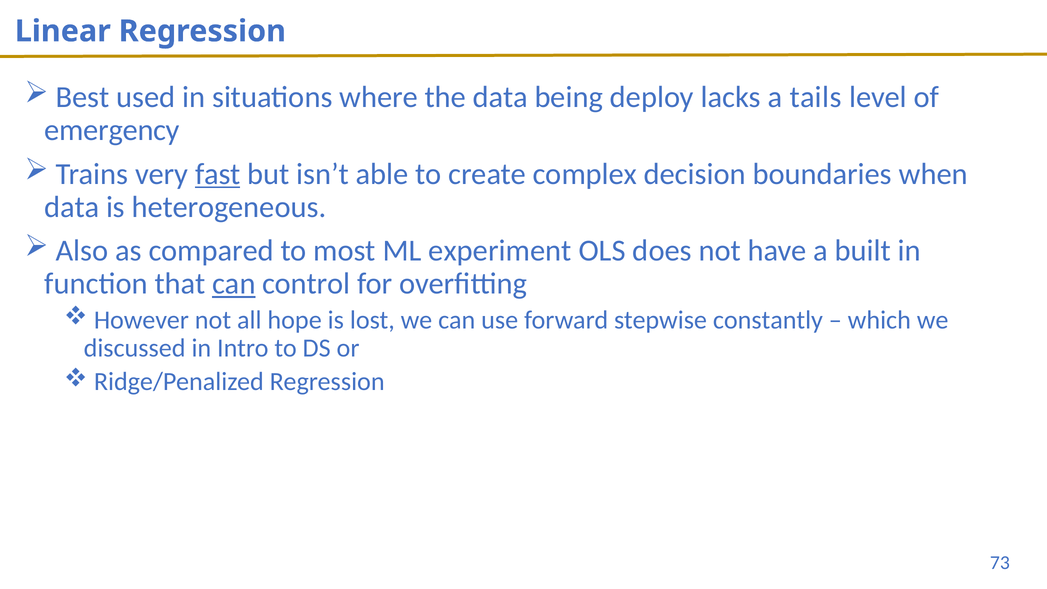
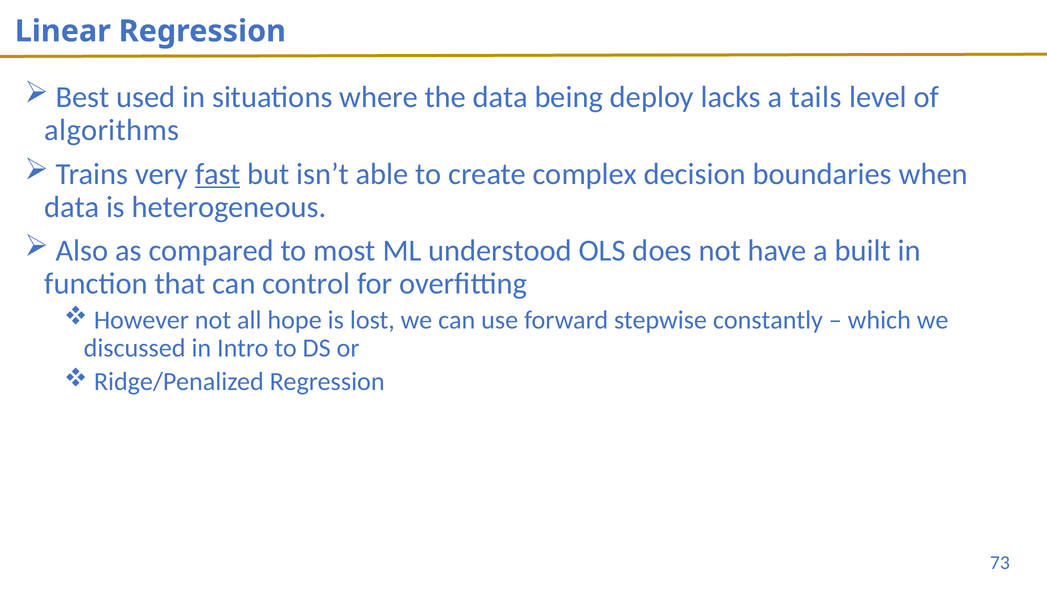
emergency: emergency -> algorithms
experiment: experiment -> understood
can at (234, 284) underline: present -> none
